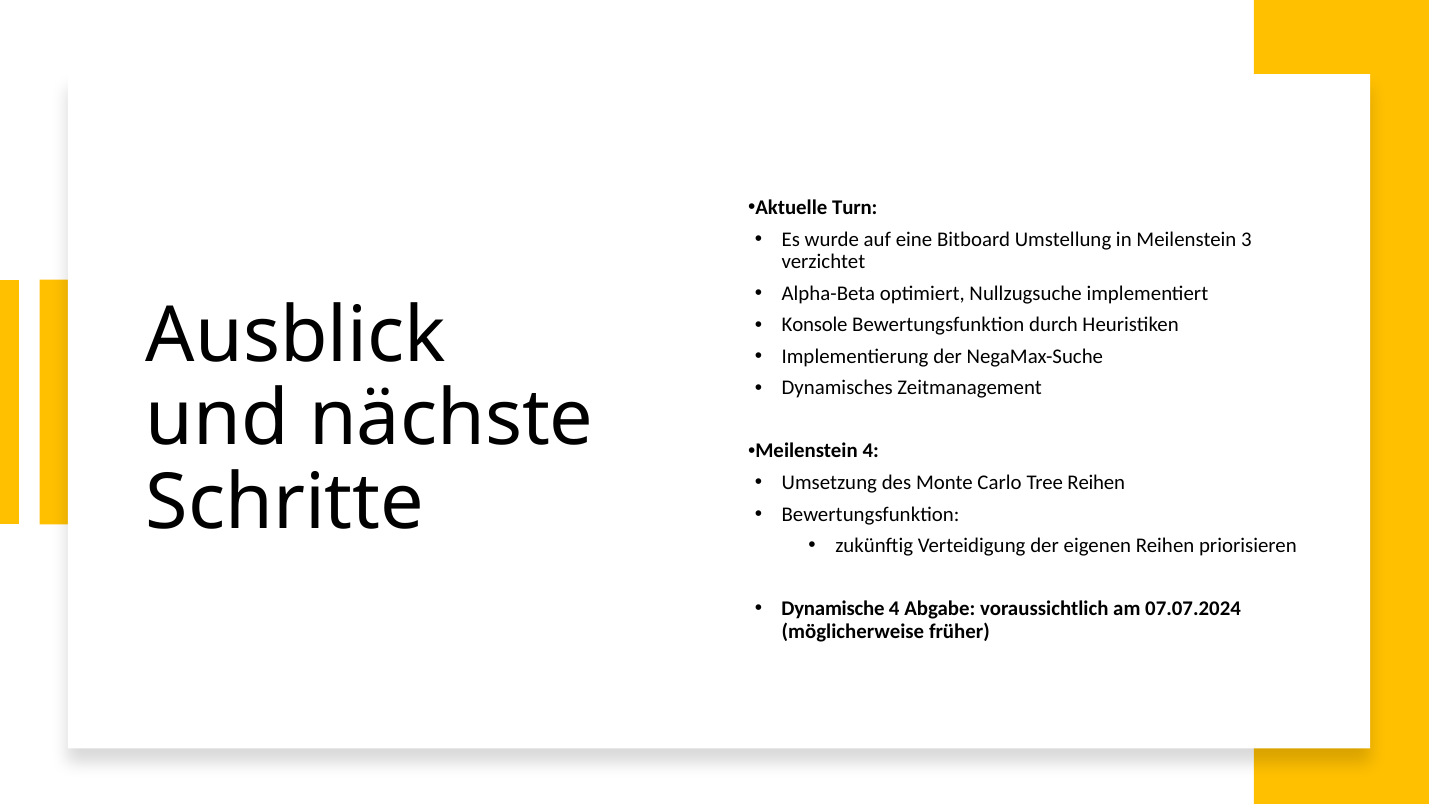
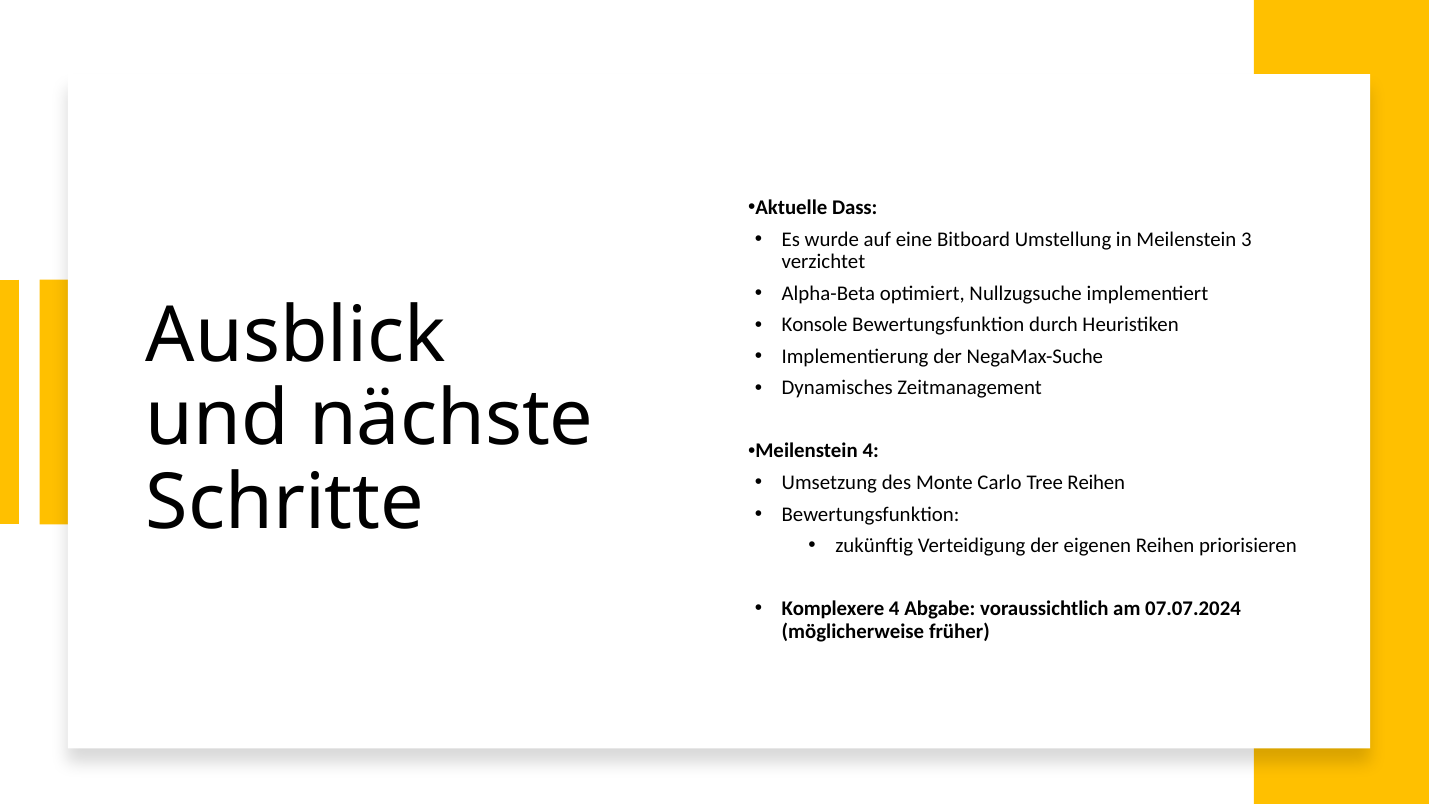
Turn: Turn -> Dass
Dynamische: Dynamische -> Komplexere
